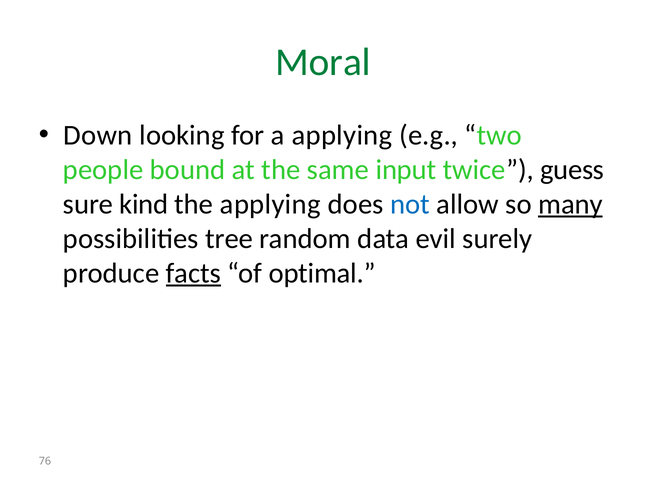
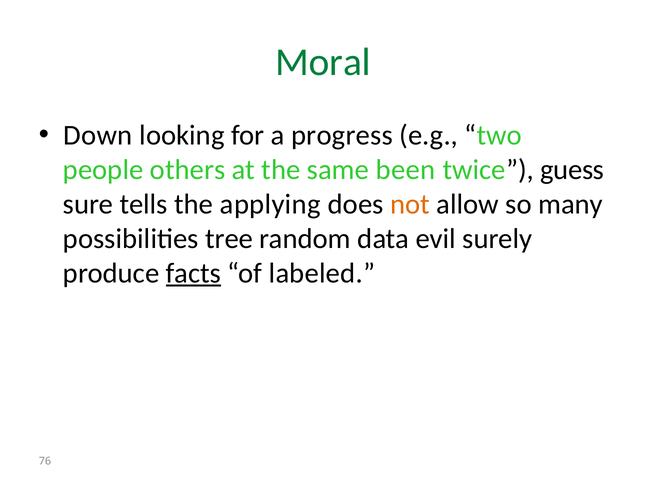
a applying: applying -> progress
bound: bound -> others
input: input -> been
kind: kind -> tells
not colour: blue -> orange
many underline: present -> none
optimal: optimal -> labeled
